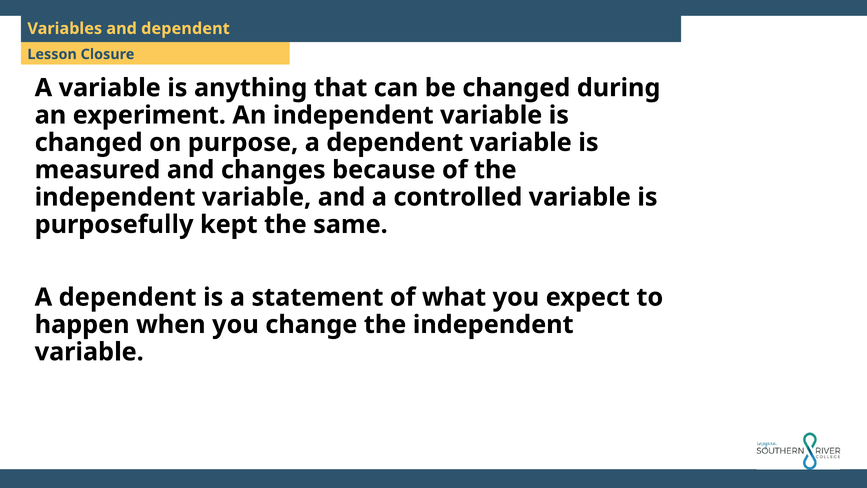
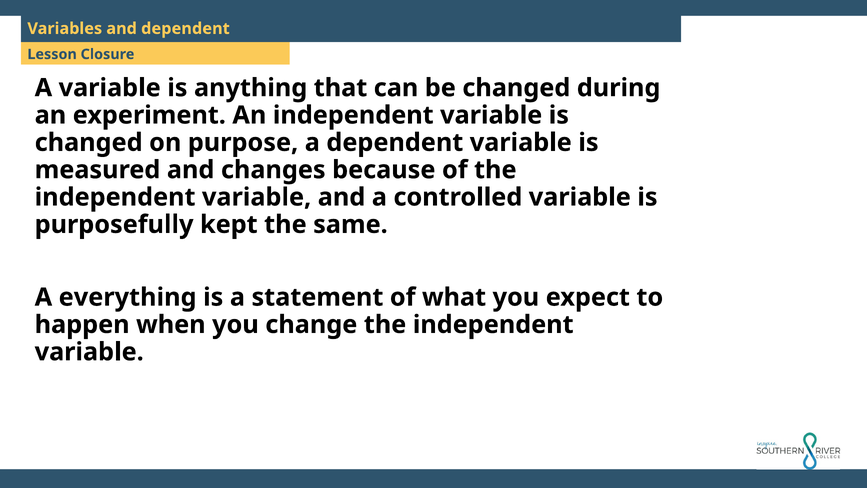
dependent at (128, 297): dependent -> everything
